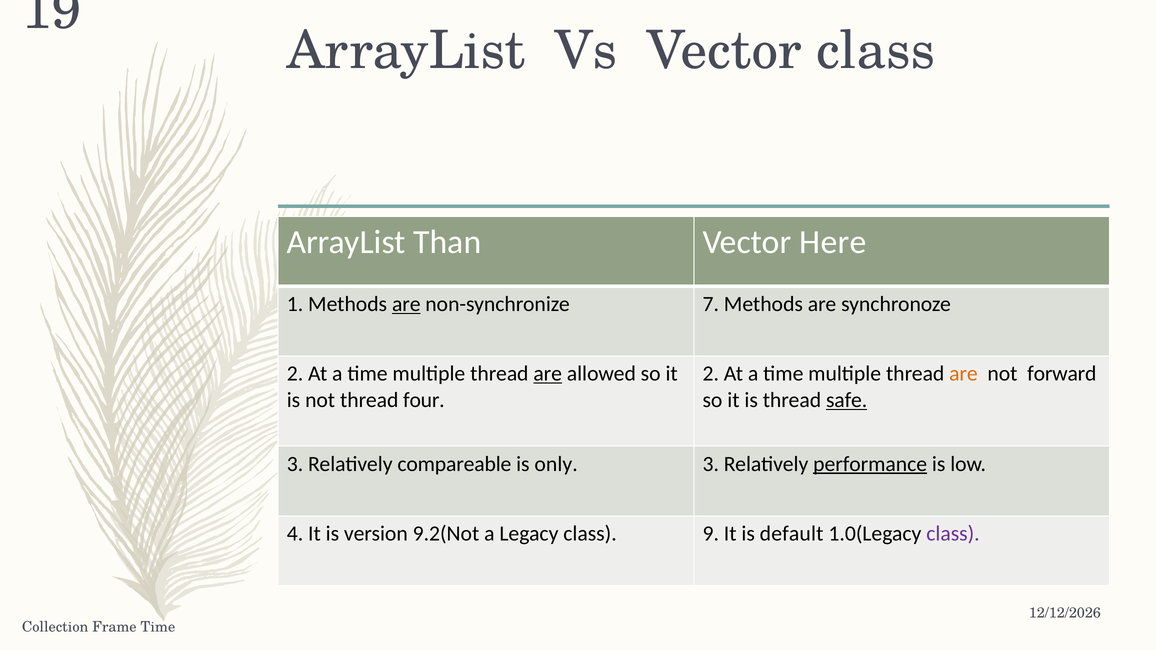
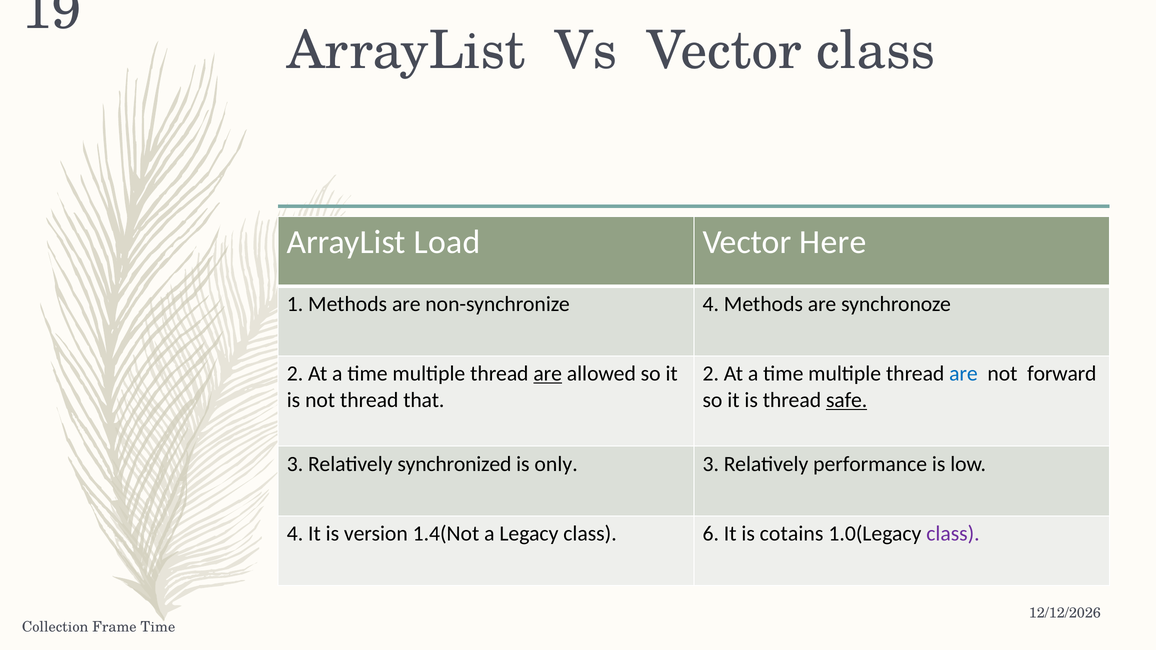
Than: Than -> Load
are at (406, 304) underline: present -> none
non-synchronize 7: 7 -> 4
are at (963, 374) colour: orange -> blue
four: four -> that
compareable: compareable -> synchronized
performance underline: present -> none
9.2(Not: 9.2(Not -> 1.4(Not
9: 9 -> 6
default: default -> cotains
